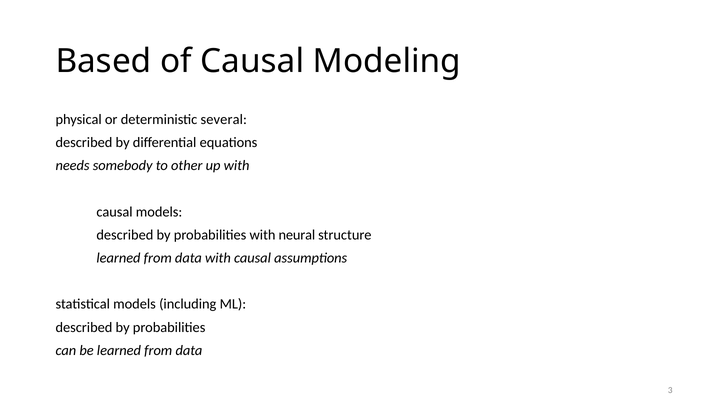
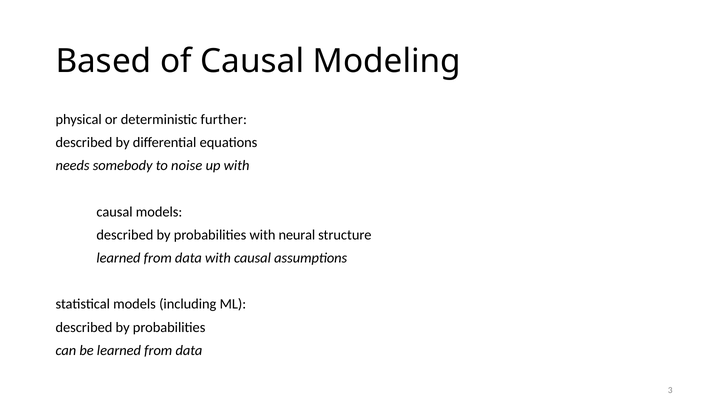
several: several -> further
other: other -> noise
